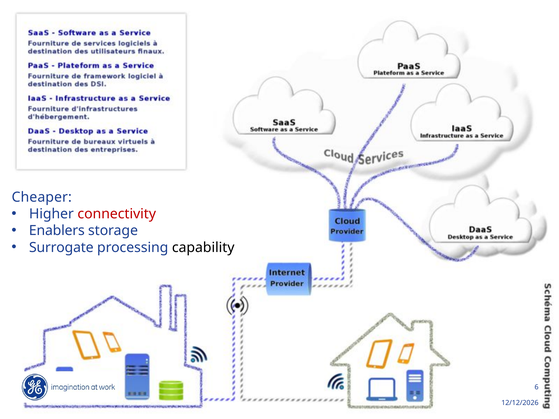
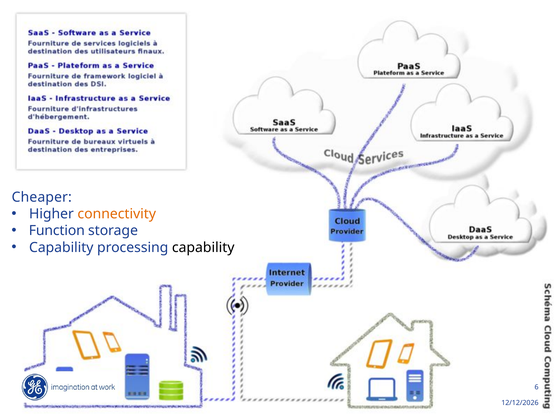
connectivity colour: red -> orange
Enablers: Enablers -> Function
Surrogate at (61, 248): Surrogate -> Capability
